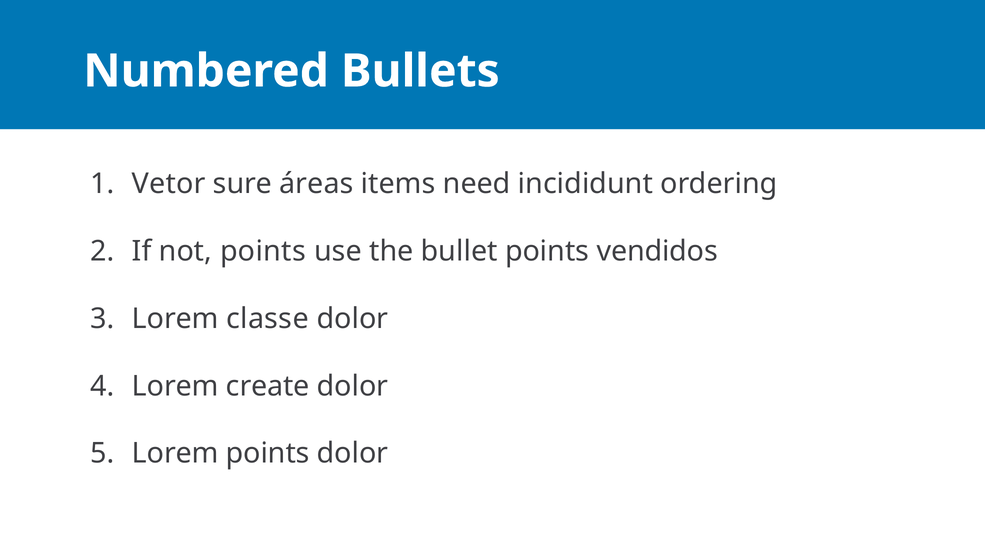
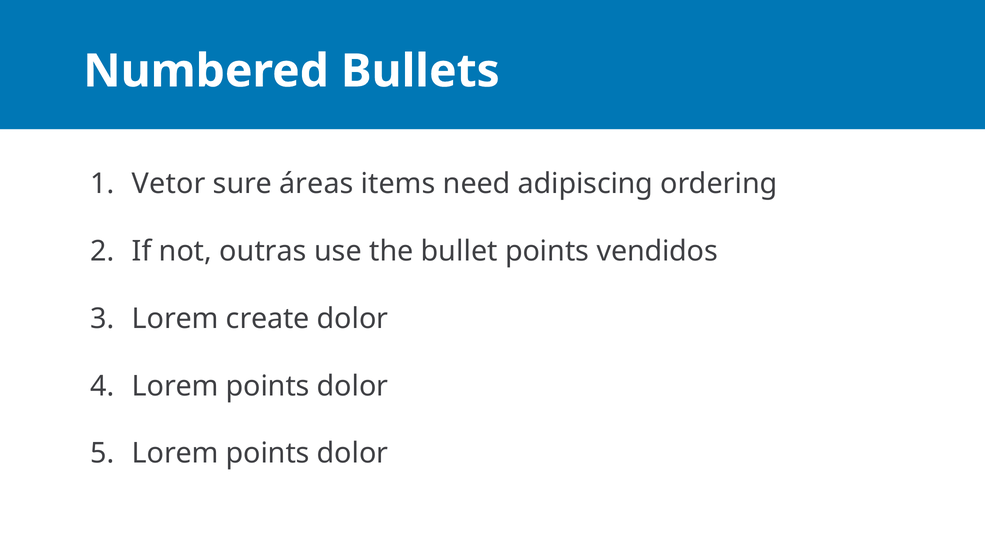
incididunt: incididunt -> adipiscing
not points: points -> outras
classe: classe -> create
create at (268, 386): create -> points
